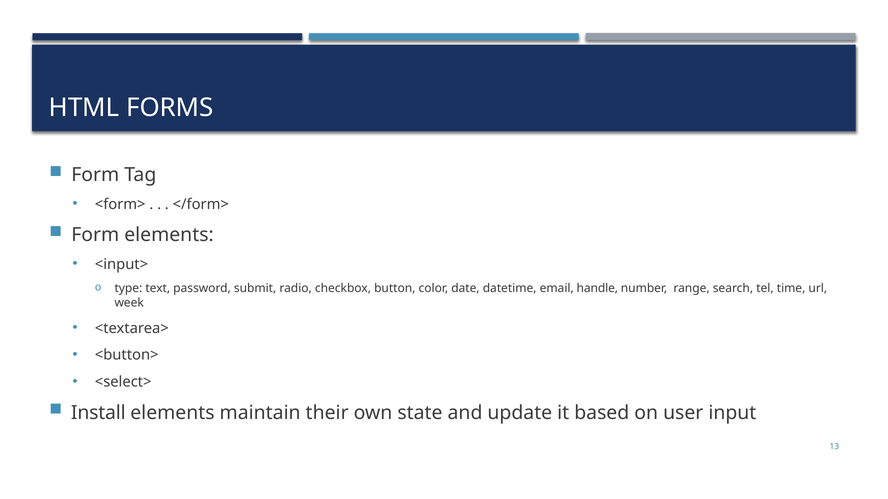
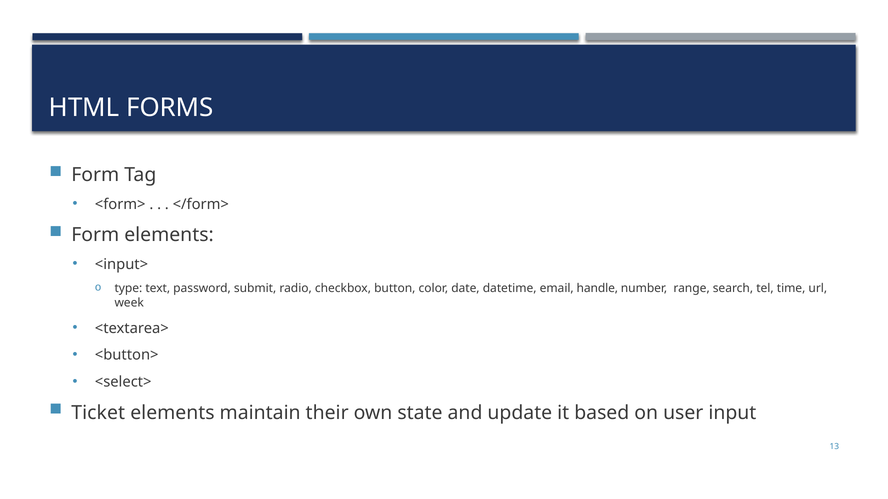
Install: Install -> Ticket
